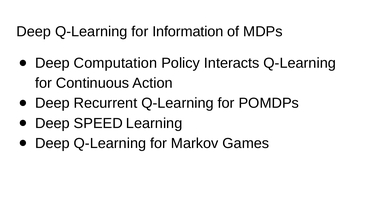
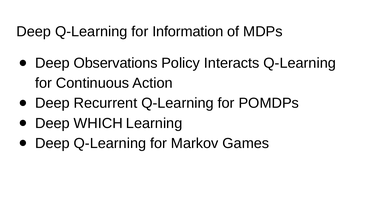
Computation: Computation -> Observations
SPEED: SPEED -> WHICH
